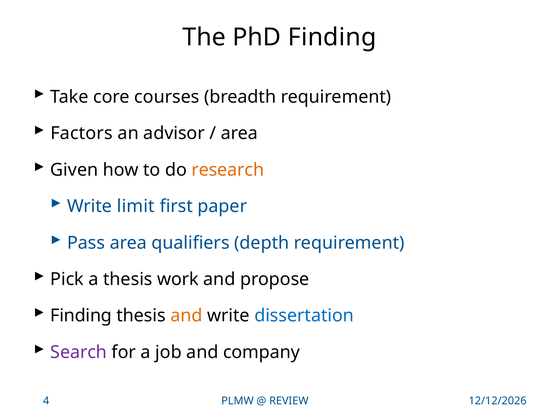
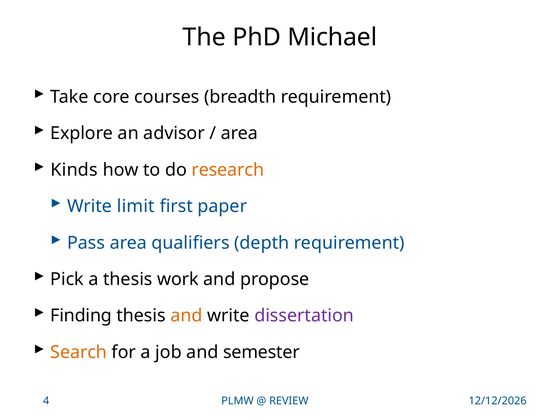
PhD Finding: Finding -> Michael
Factors: Factors -> Explore
Given: Given -> Kinds
dissertation colour: blue -> purple
Search colour: purple -> orange
company: company -> semester
